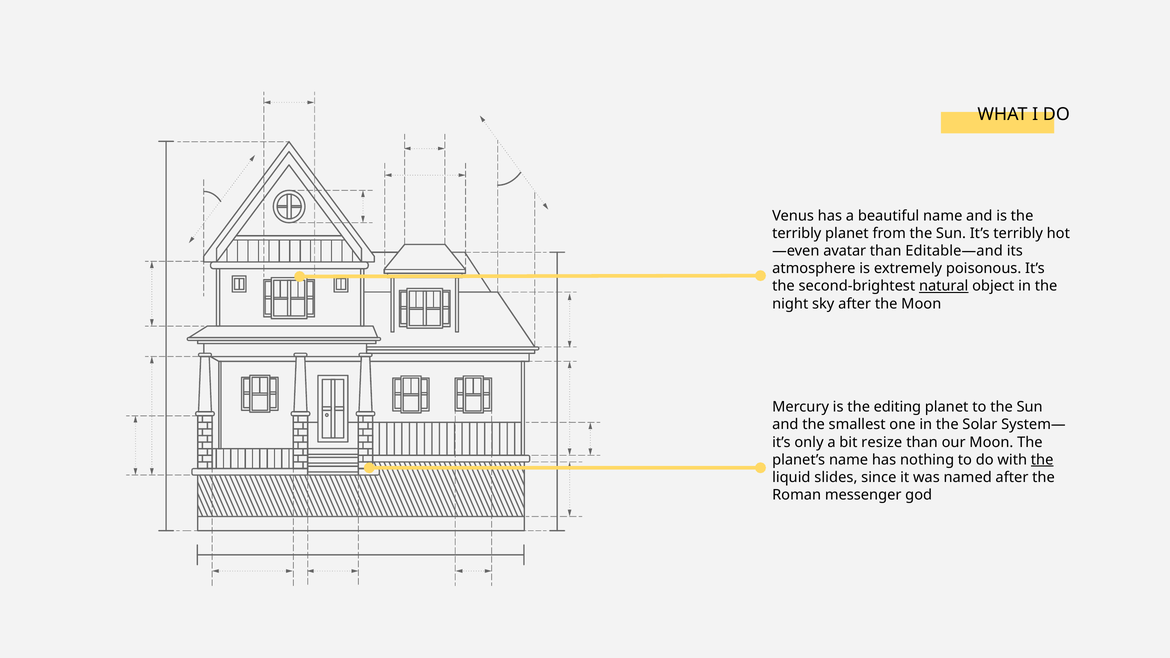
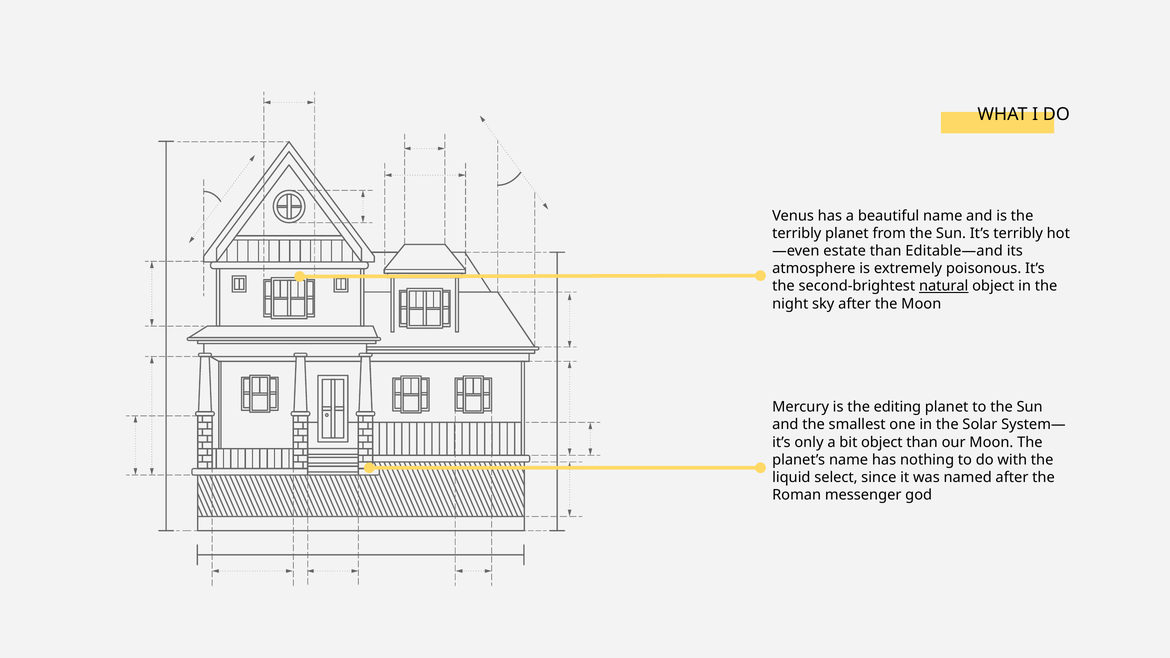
avatar: avatar -> estate
bit resize: resize -> object
the at (1042, 460) underline: present -> none
slides: slides -> select
